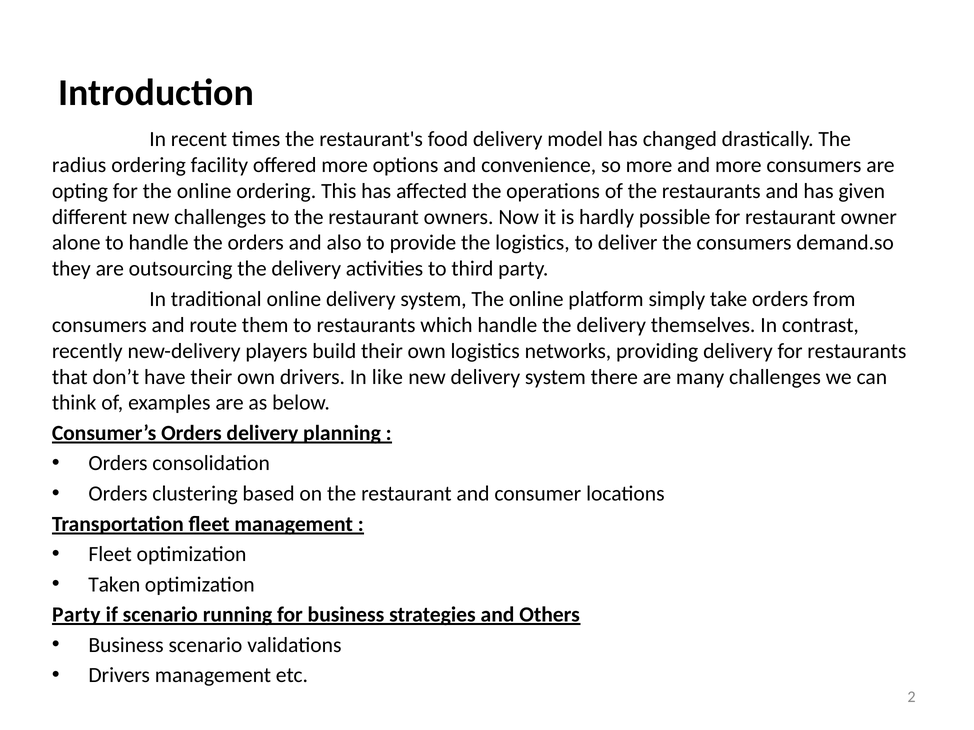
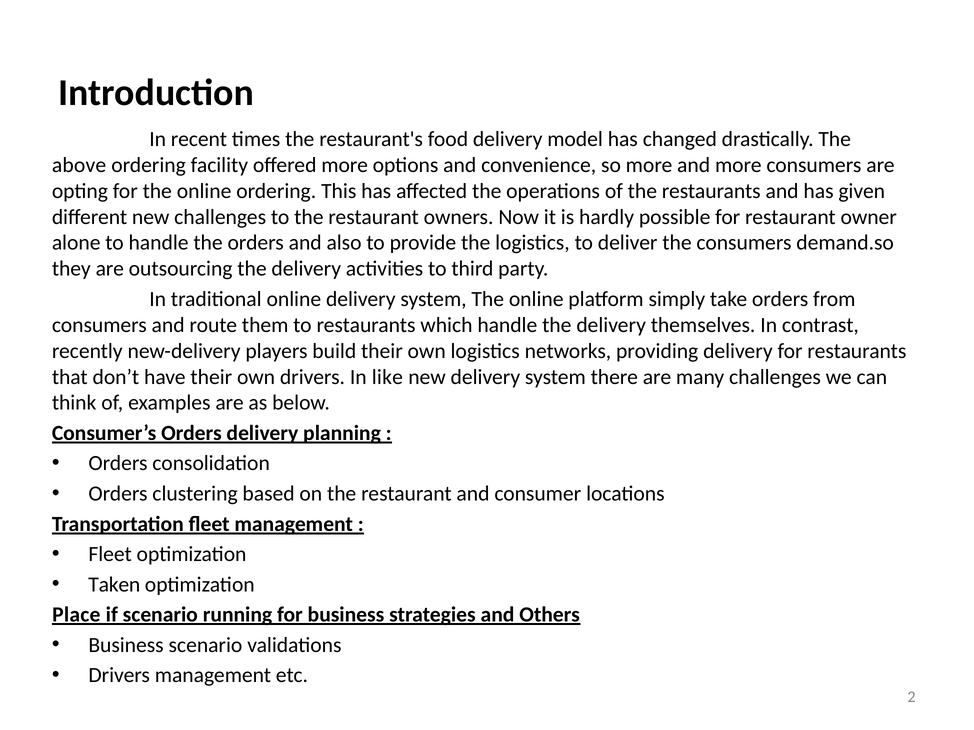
radius: radius -> above
Party at (76, 615): Party -> Place
